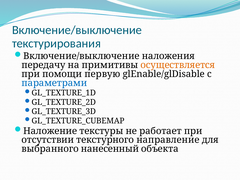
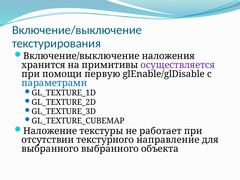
передачу: передачу -> хранится
осуществляется colour: orange -> purple
выбранного нанесенный: нанесенный -> выбранного
